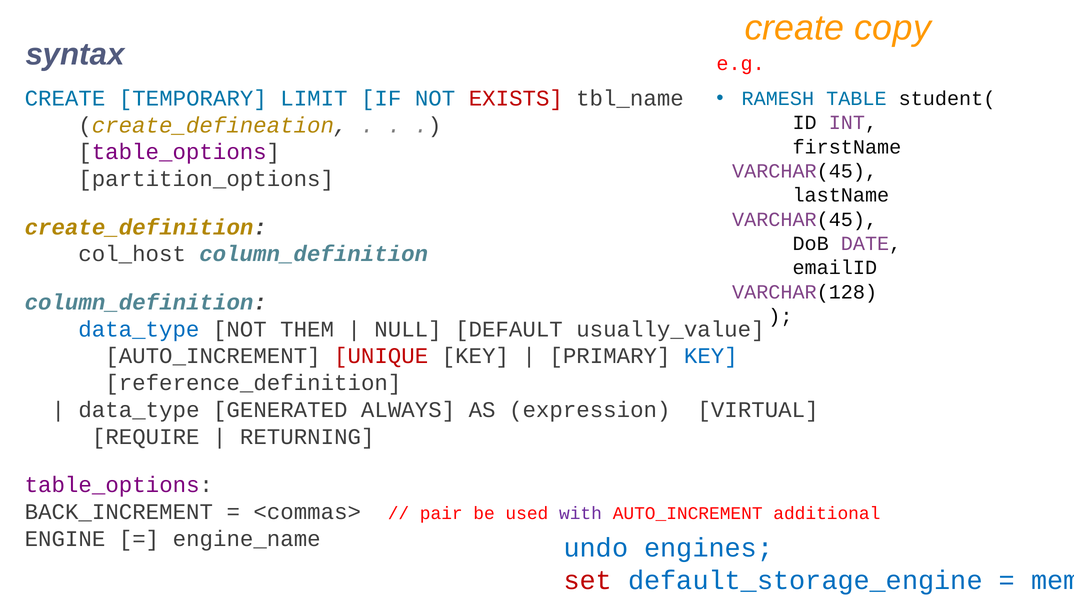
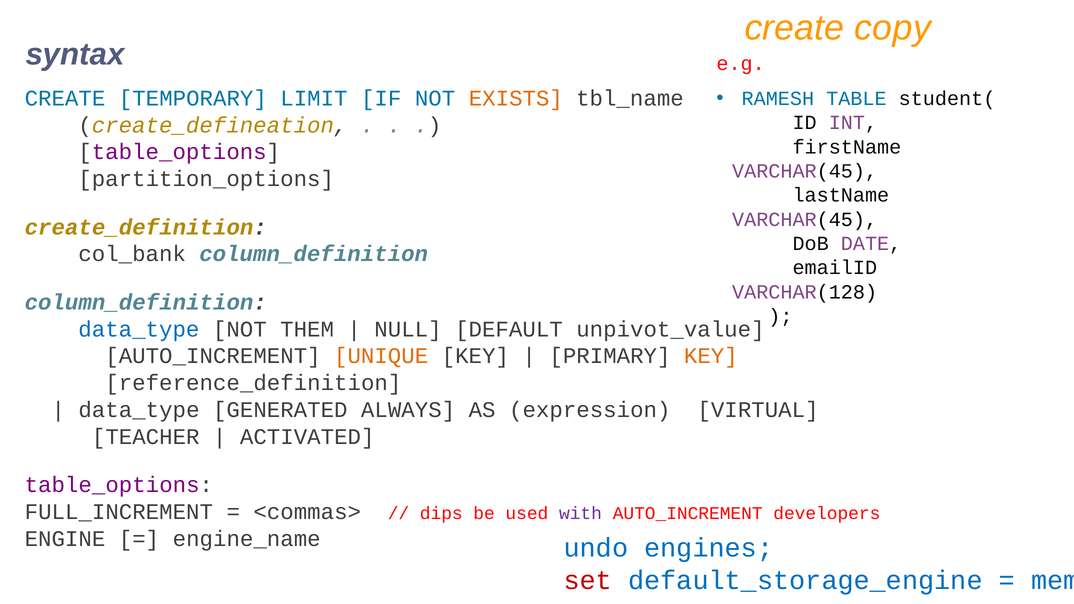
EXISTS colour: red -> orange
col_host: col_host -> col_bank
usually_value: usually_value -> unpivot_value
UNIQUE colour: red -> orange
KEY at (711, 356) colour: blue -> orange
REQUIRE: REQUIRE -> TEACHER
RETURNING: RETURNING -> ACTIVATED
BACK_INCREMENT: BACK_INCREMENT -> FULL_INCREMENT
pair: pair -> dips
additional: additional -> developers
